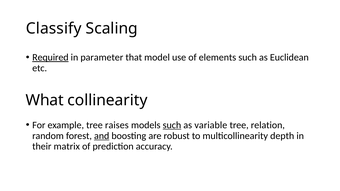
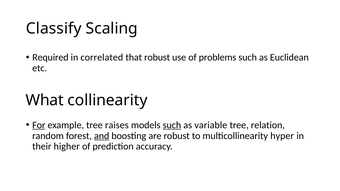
Required underline: present -> none
parameter: parameter -> correlated
that model: model -> robust
elements: elements -> problems
For underline: none -> present
depth: depth -> hyper
matrix: matrix -> higher
